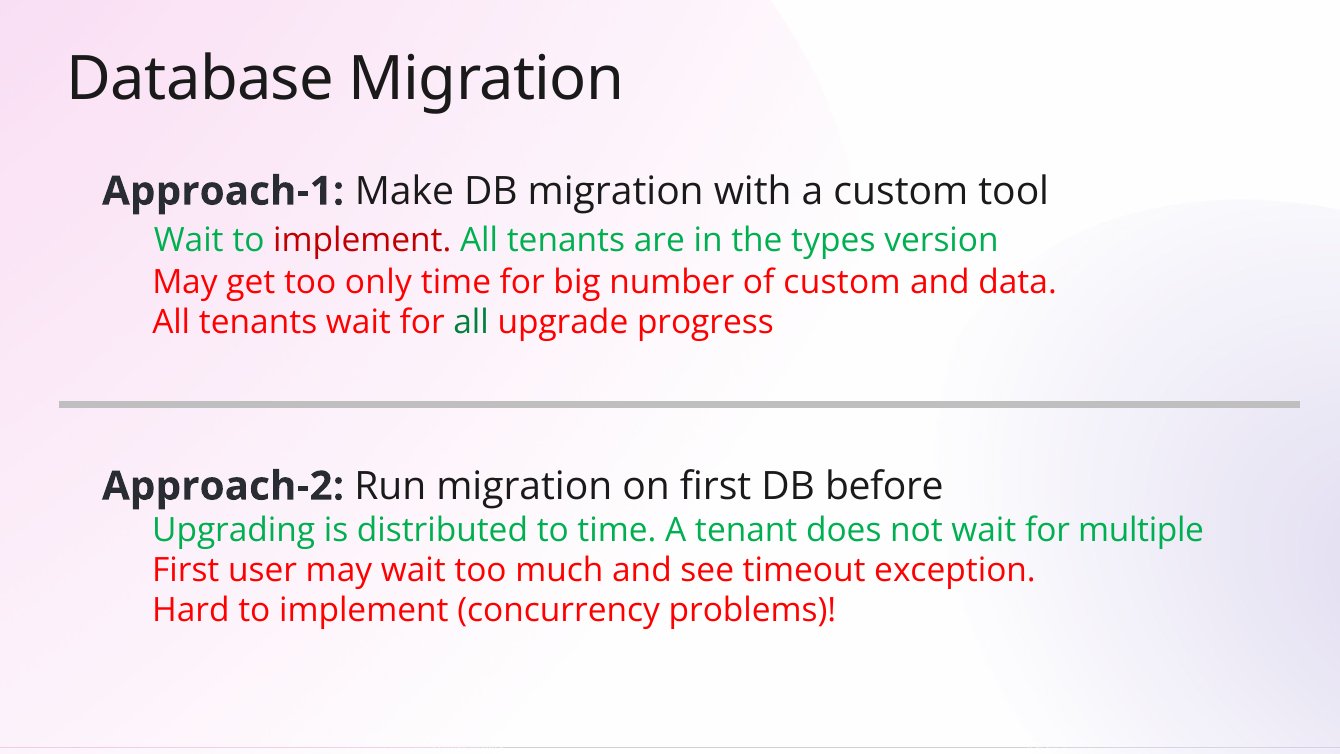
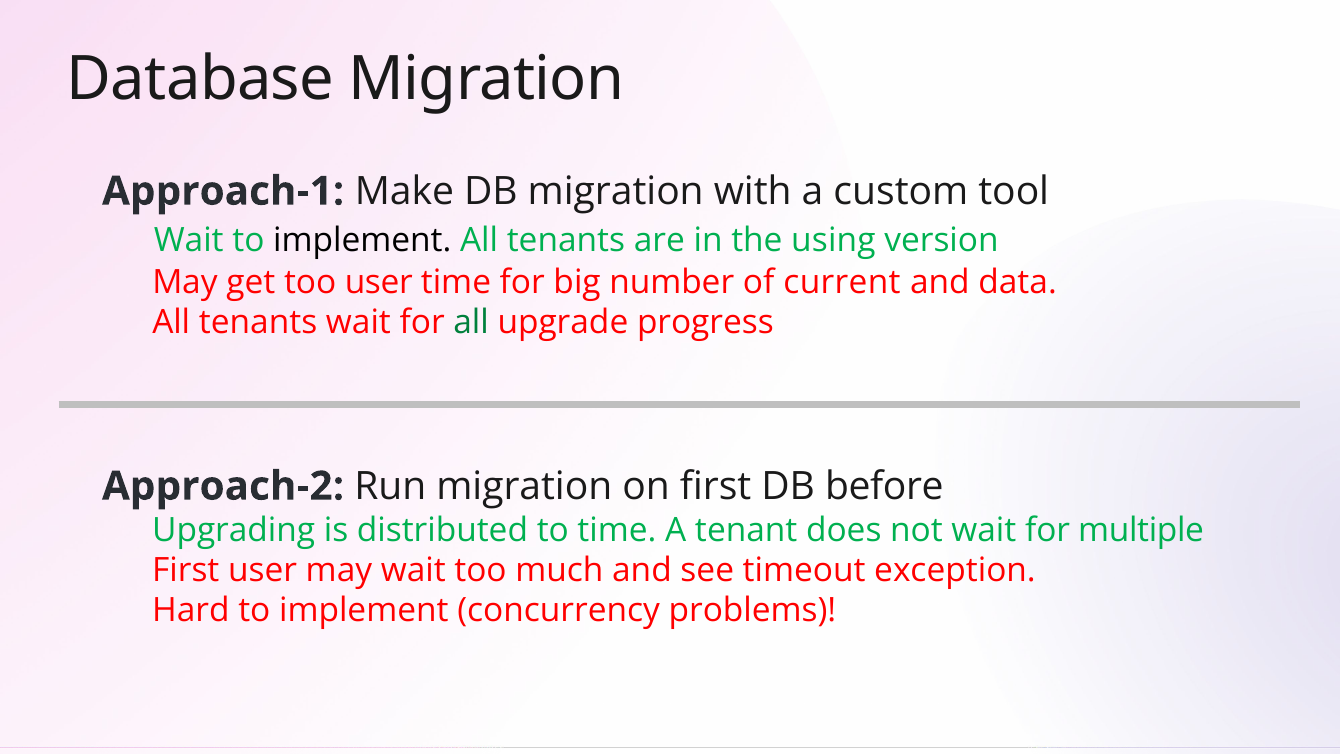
implement at (362, 241) colour: red -> black
types: types -> using
too only: only -> user
of custom: custom -> current
